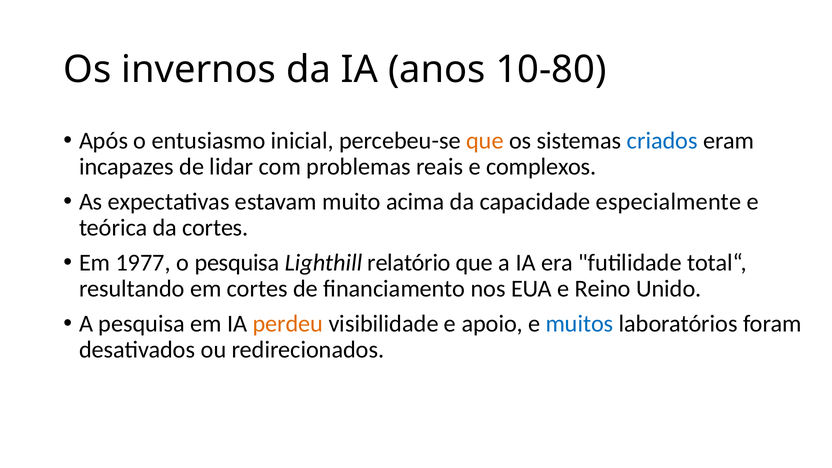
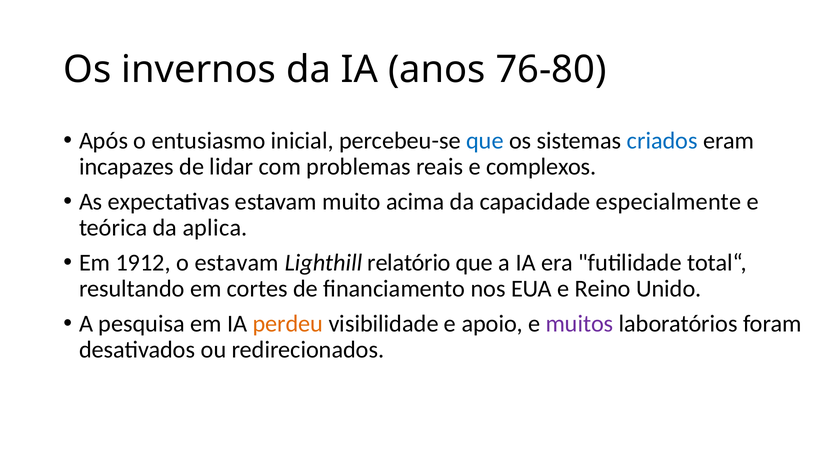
10-80: 10-80 -> 76-80
que at (485, 141) colour: orange -> blue
da cortes: cortes -> aplica
1977: 1977 -> 1912
o pesquisa: pesquisa -> estavam
muitos colour: blue -> purple
